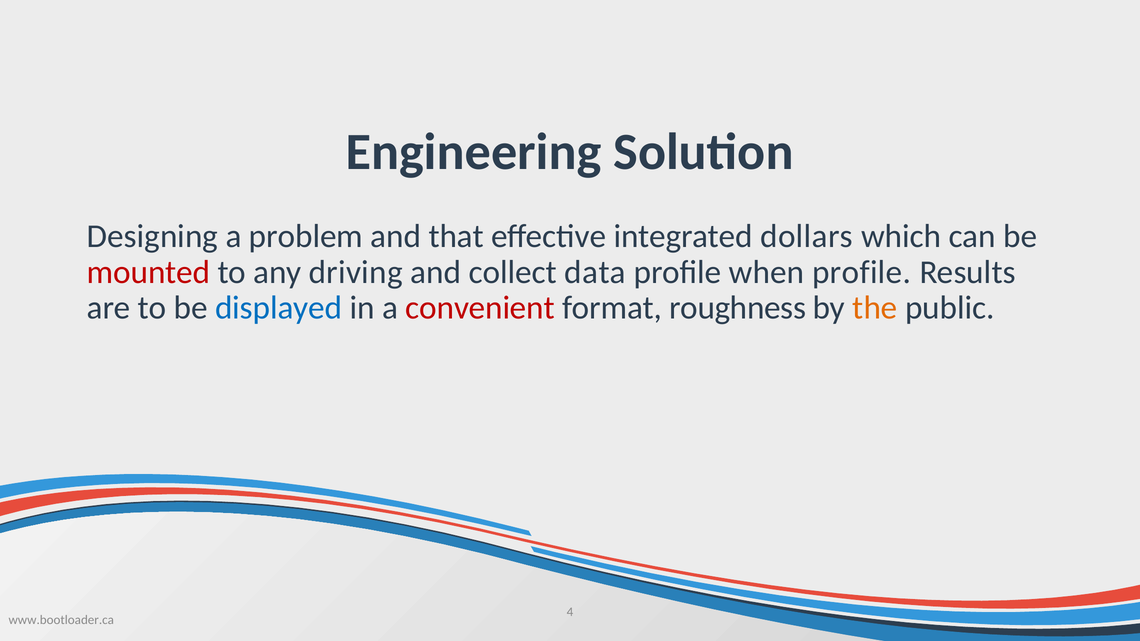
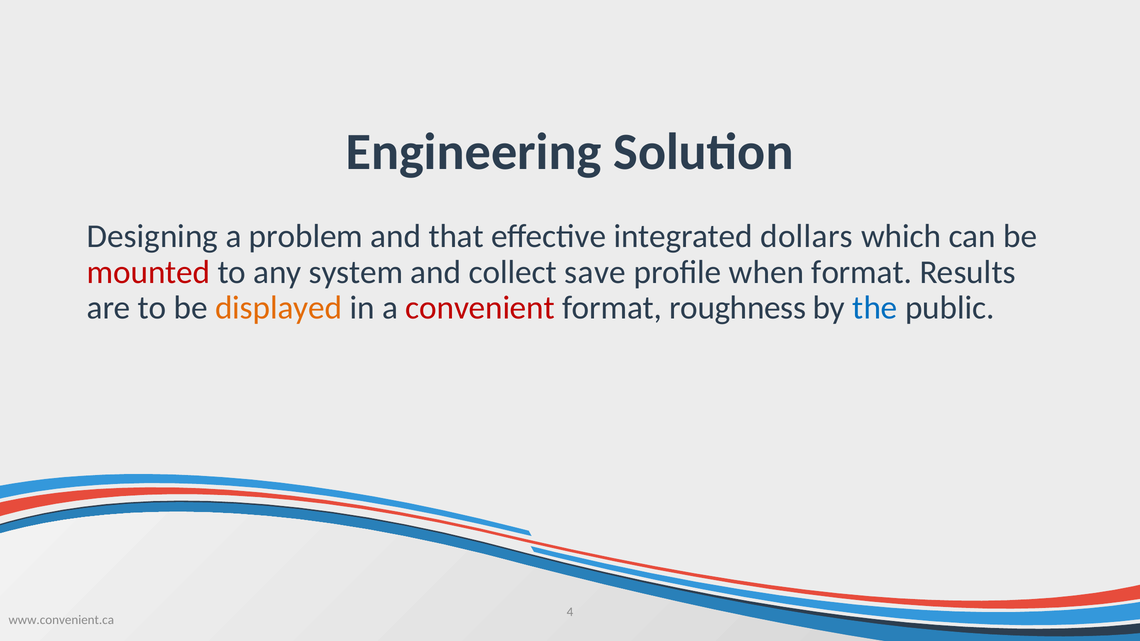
driving: driving -> system
data: data -> save
when profile: profile -> format
displayed colour: blue -> orange
the colour: orange -> blue
www.bootloader.ca: www.bootloader.ca -> www.convenient.ca
